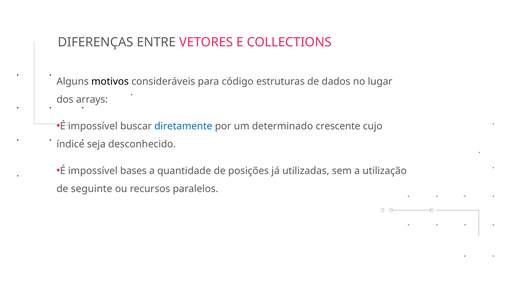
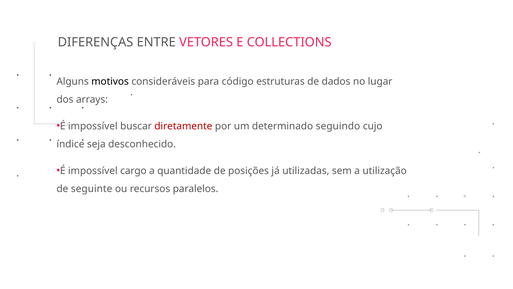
diretamente colour: blue -> red
crescente: crescente -> seguindo
bases: bases -> cargo
